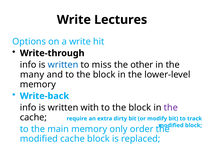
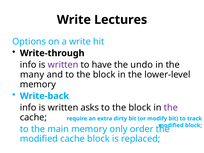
written at (63, 65) colour: blue -> purple
miss: miss -> have
other: other -> undo
with: with -> asks
